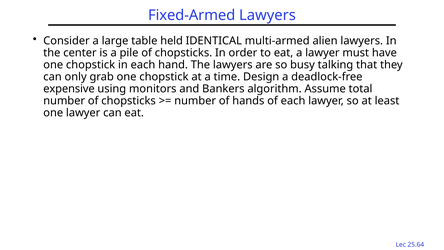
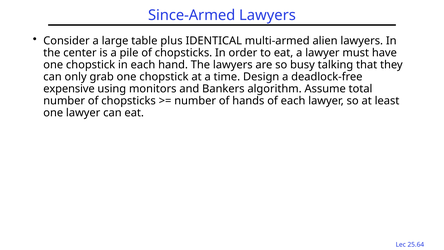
Fixed-Armed: Fixed-Armed -> Since-Armed
held: held -> plus
